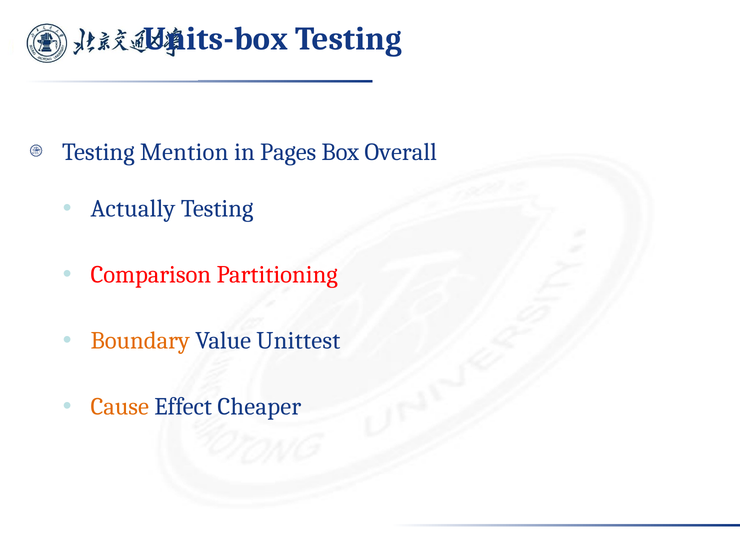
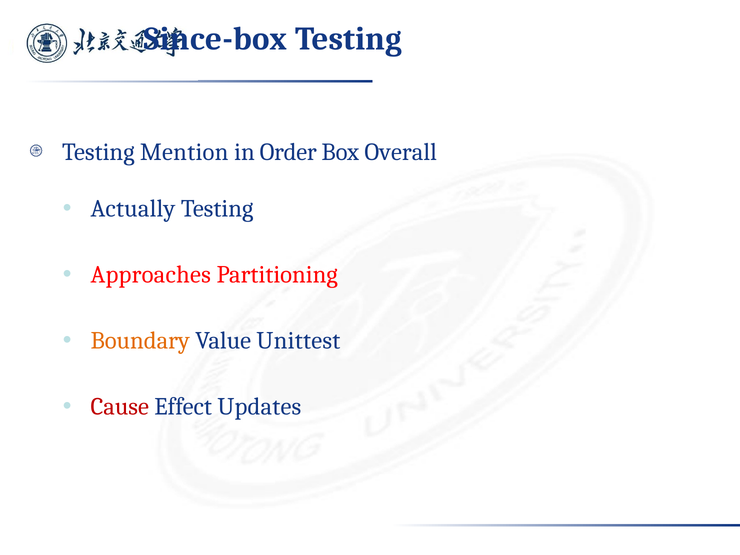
Units-box: Units-box -> Since-box
Pages: Pages -> Order
Comparison: Comparison -> Approaches
Cause colour: orange -> red
Cheaper: Cheaper -> Updates
